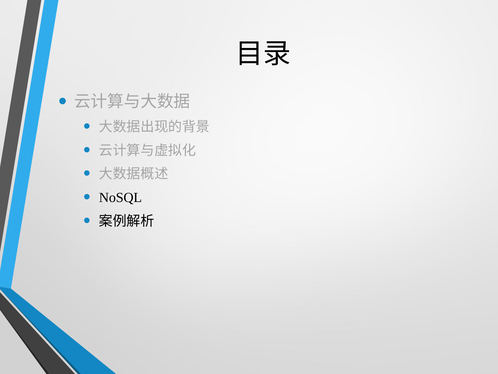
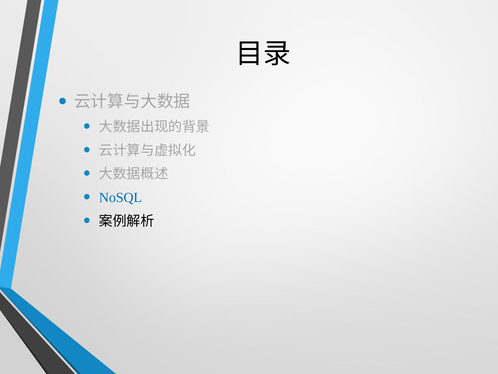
NoSQL colour: black -> blue
